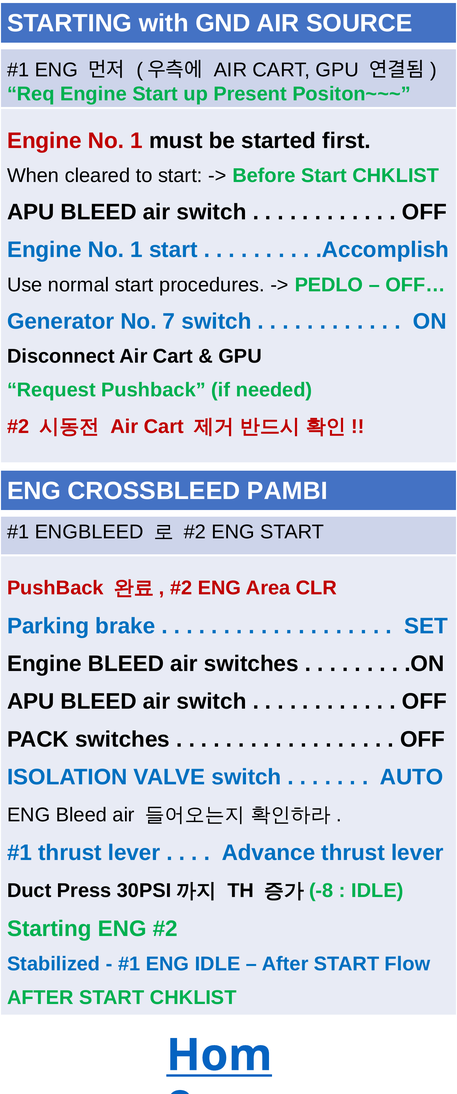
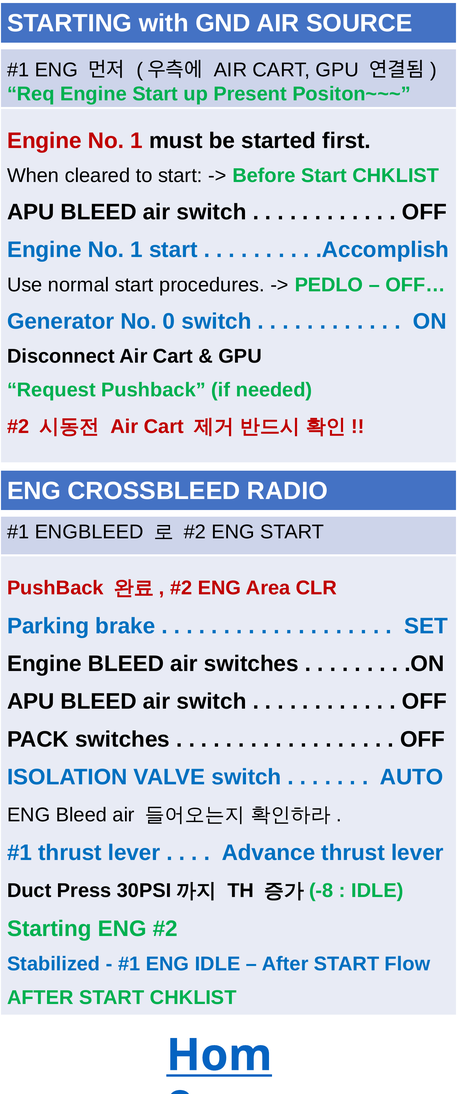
7: 7 -> 0
PAMBI: PAMBI -> RADIO
